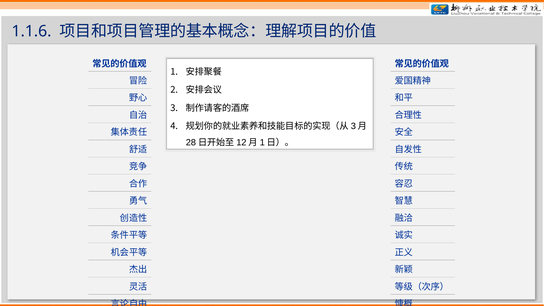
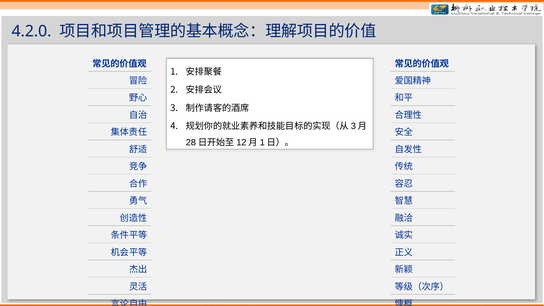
1.1.6: 1.1.6 -> 4.2.0
